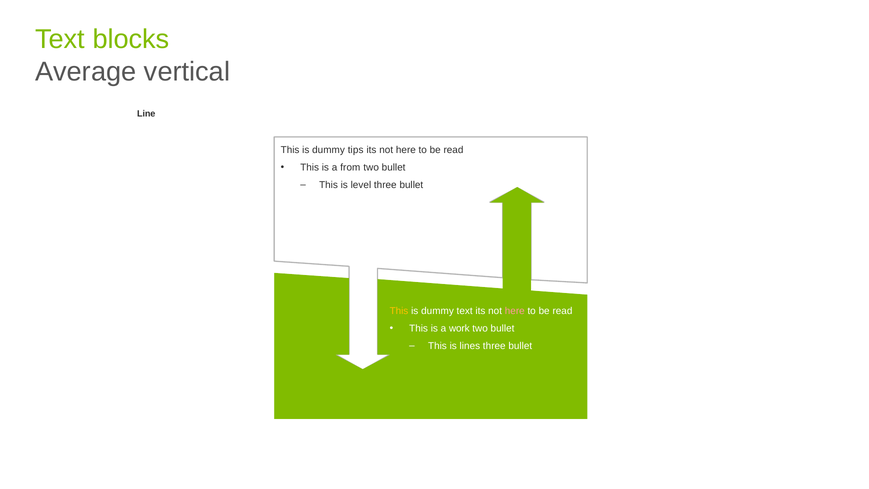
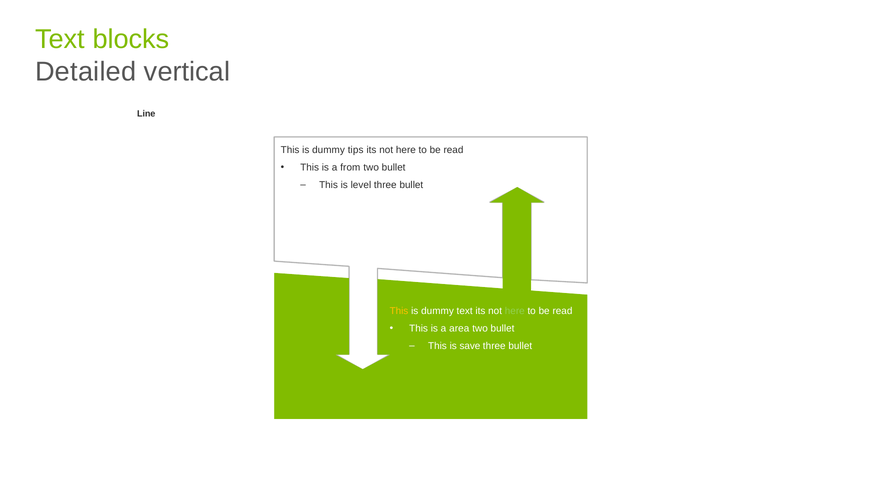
Average: Average -> Detailed
here at (515, 311) colour: pink -> light green
work: work -> area
lines: lines -> save
